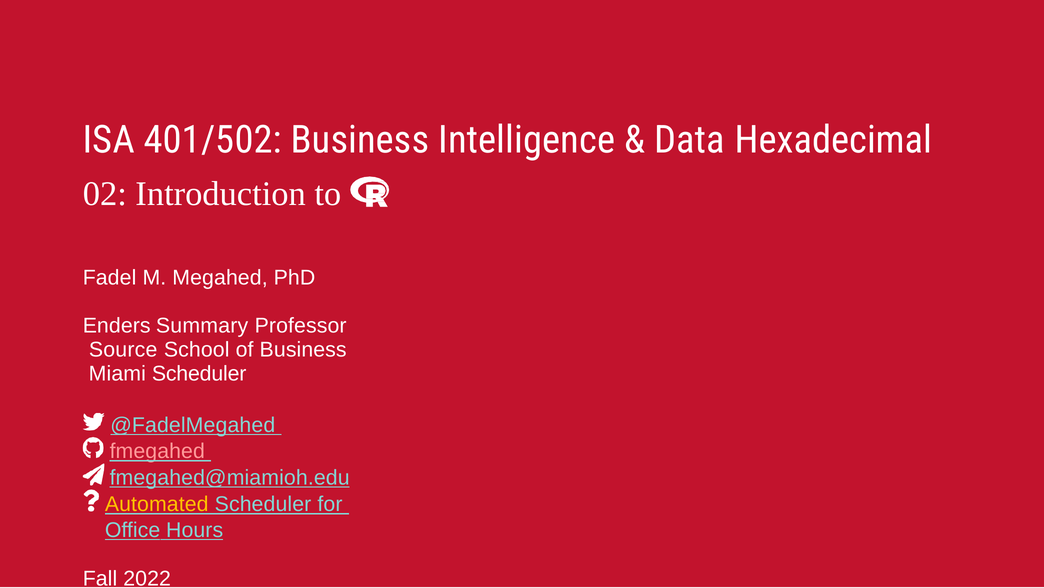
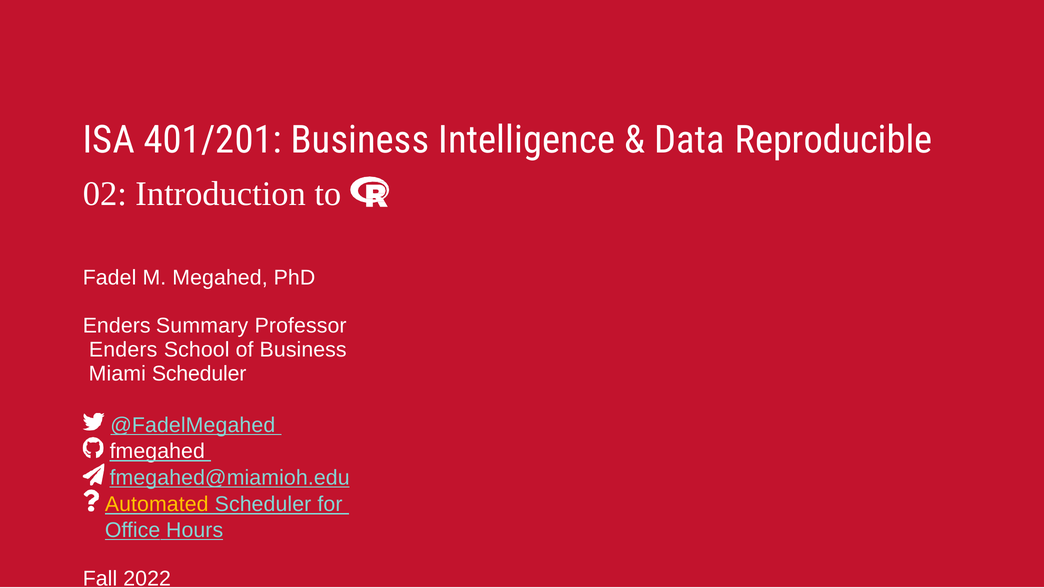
401/502: 401/502 -> 401/201
Hexadecimal: Hexadecimal -> Reproducible
Source at (123, 349): Source -> Enders
fmegahed colour: pink -> white
